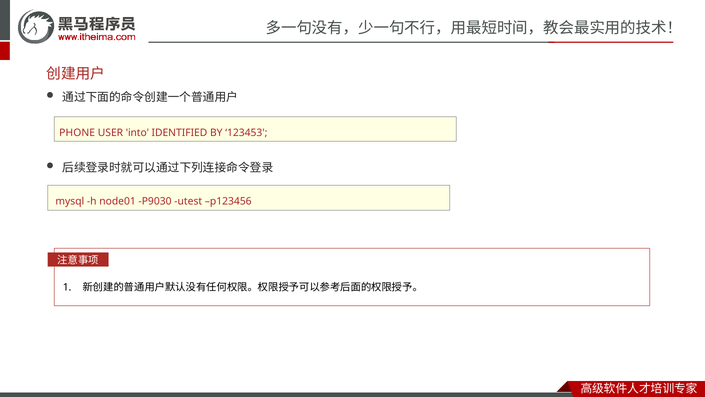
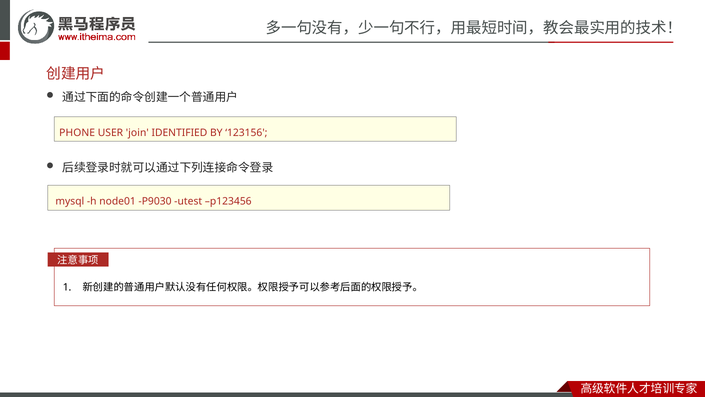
into: into -> join
123453: 123453 -> 123156
